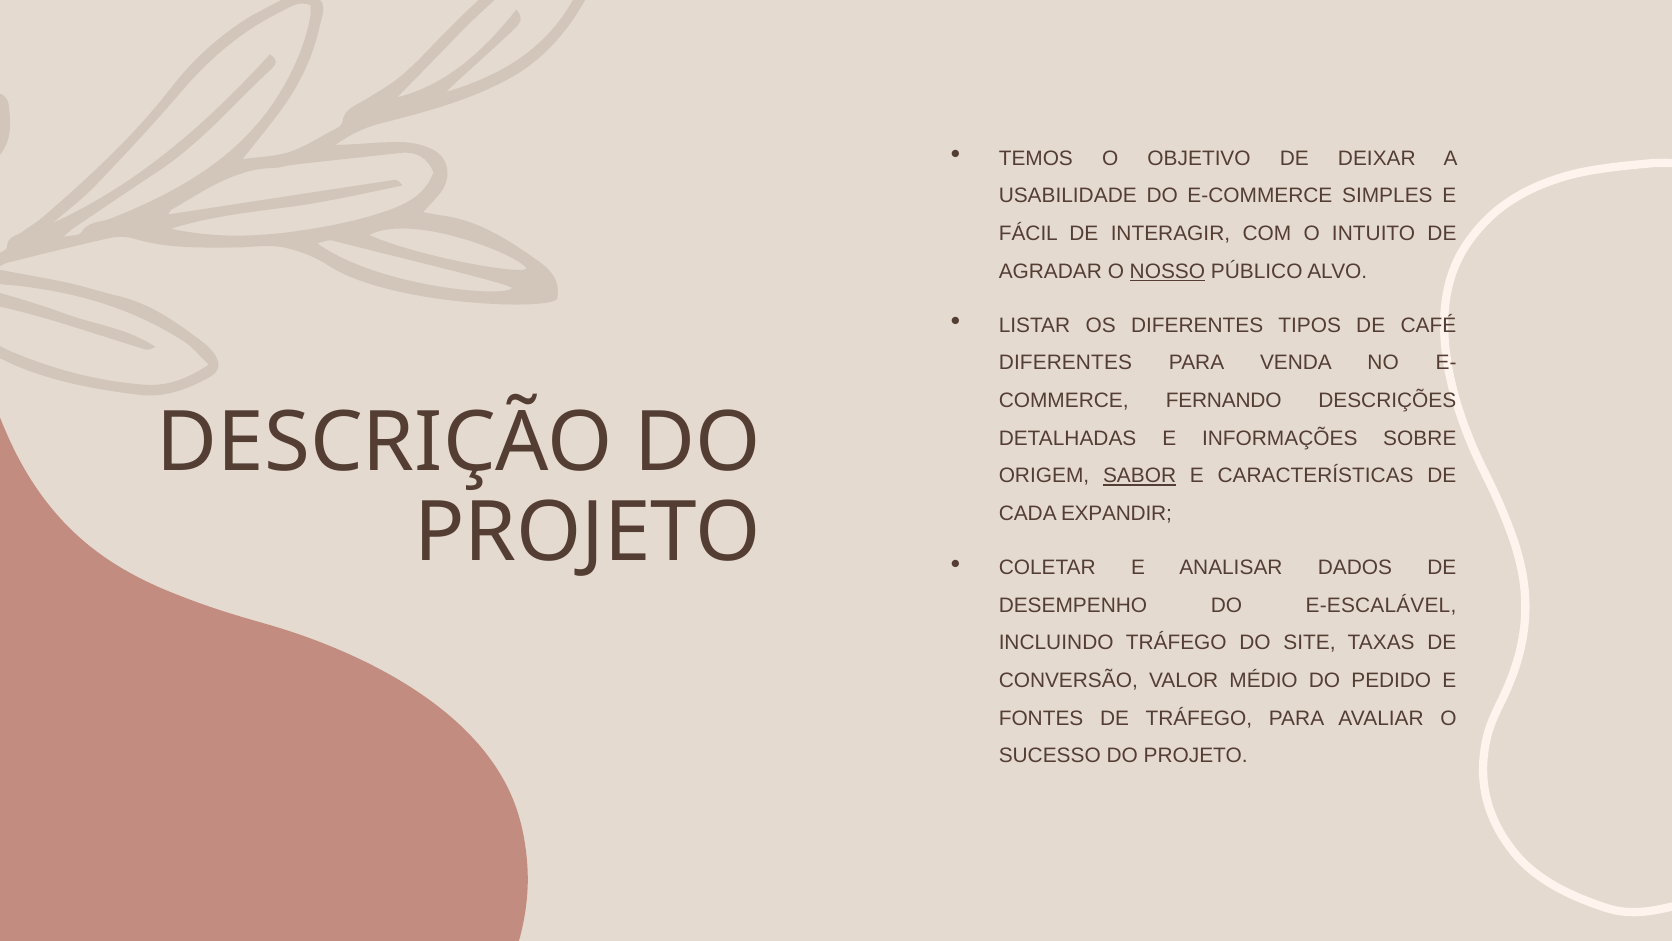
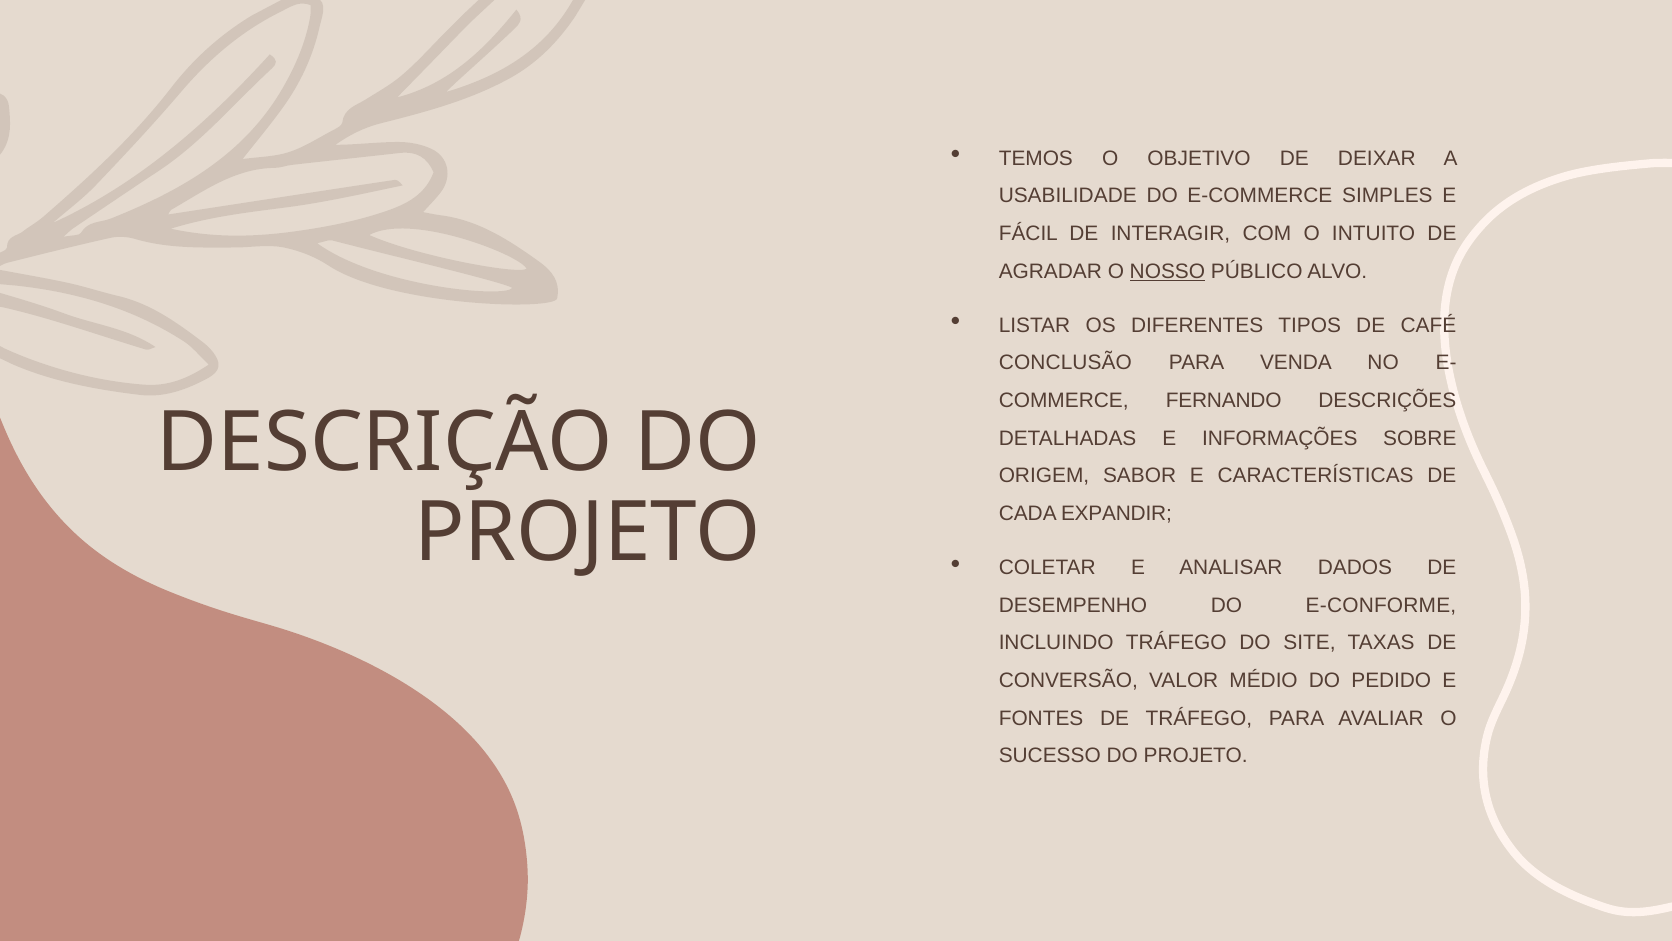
DIFERENTES at (1065, 363): DIFERENTES -> CONCLUSÃO
SABOR underline: present -> none
E-ESCALÁVEL: E-ESCALÁVEL -> E-CONFORME
